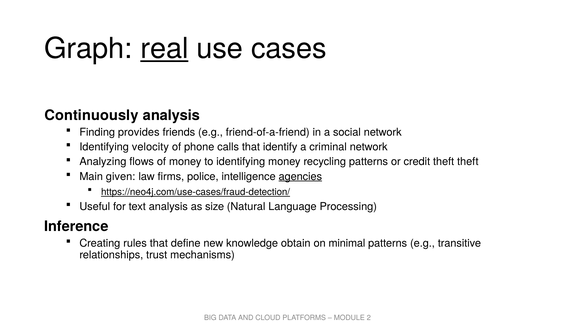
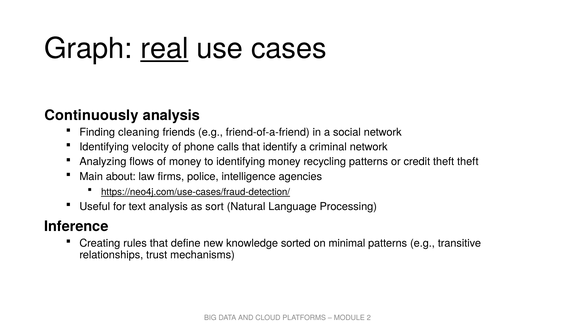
provides: provides -> cleaning
given: given -> about
agencies underline: present -> none
size: size -> sort
obtain: obtain -> sorted
